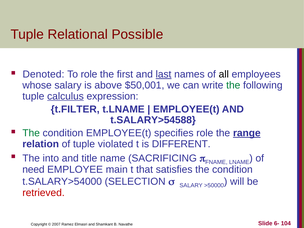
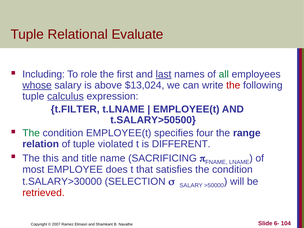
Possible: Possible -> Evaluate
Denoted: Denoted -> Including
all colour: black -> green
whose underline: none -> present
$50,001: $50,001 -> $13,024
the at (233, 85) colour: green -> red
t.SALARY>54588: t.SALARY>54588 -> t.SALARY>50500
specifies role: role -> four
range underline: present -> none
into: into -> this
need: need -> most
main: main -> does
t.SALARY>54000: t.SALARY>54000 -> t.SALARY>30000
